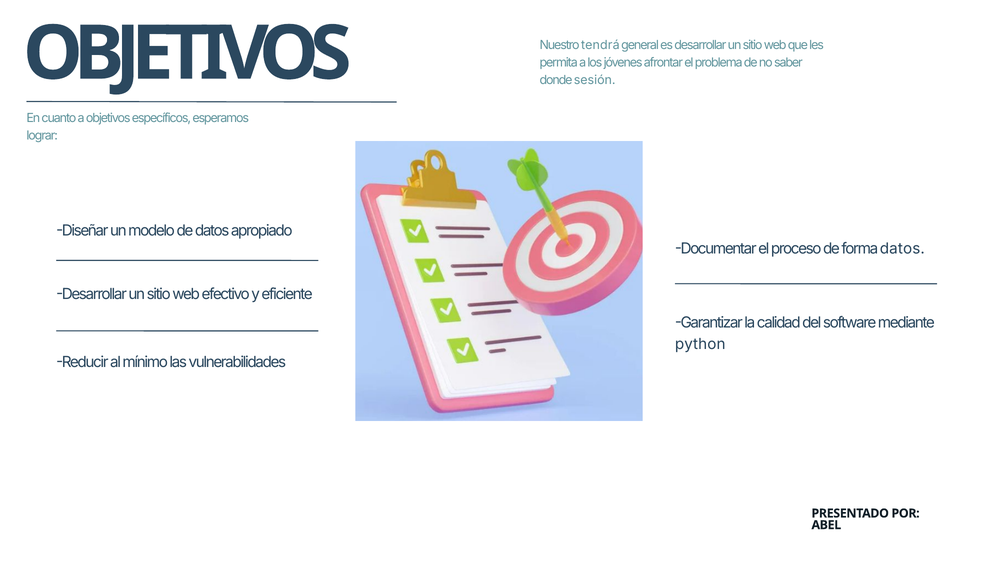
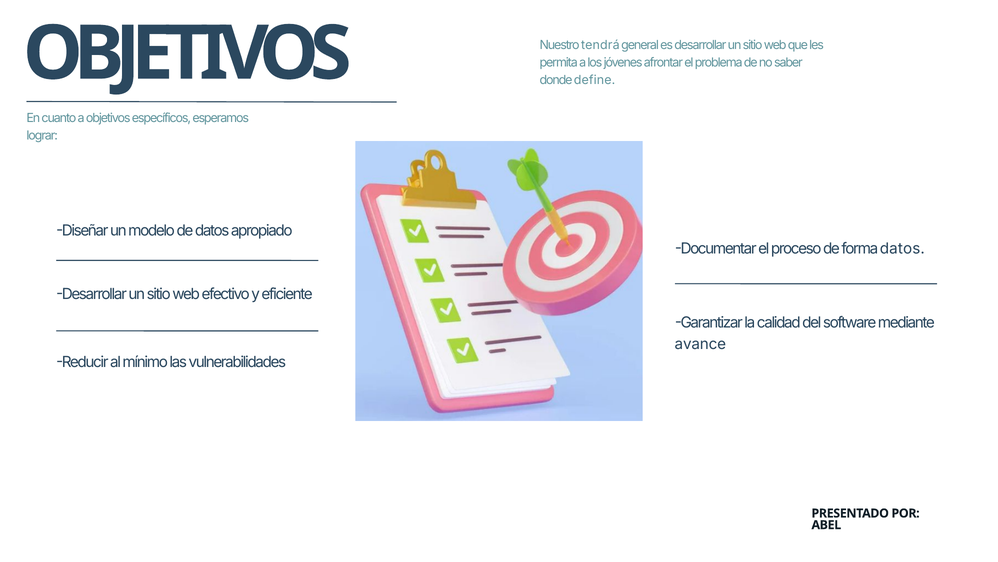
sesión: sesión -> define
python: python -> avance
